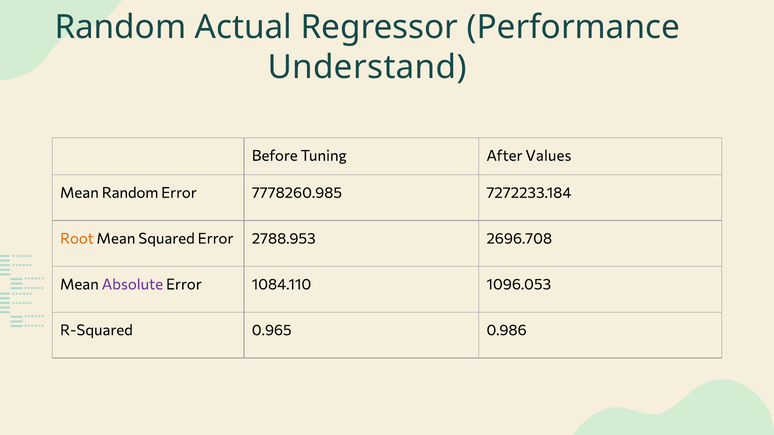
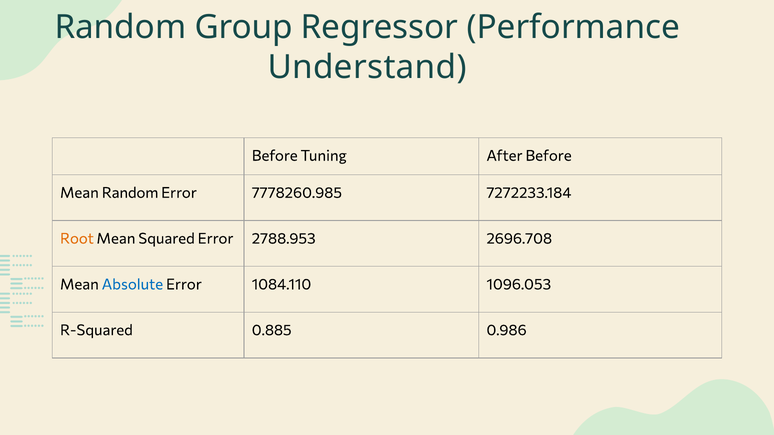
Actual: Actual -> Group
After Values: Values -> Before
Absolute colour: purple -> blue
0.965: 0.965 -> 0.885
